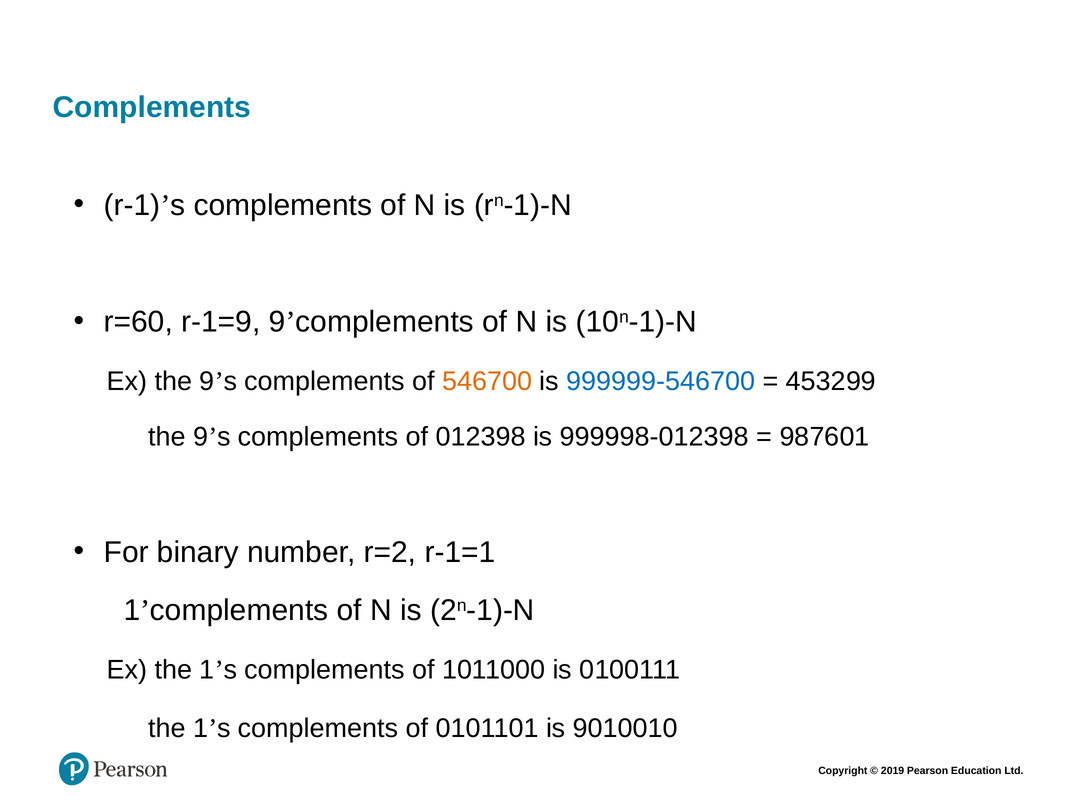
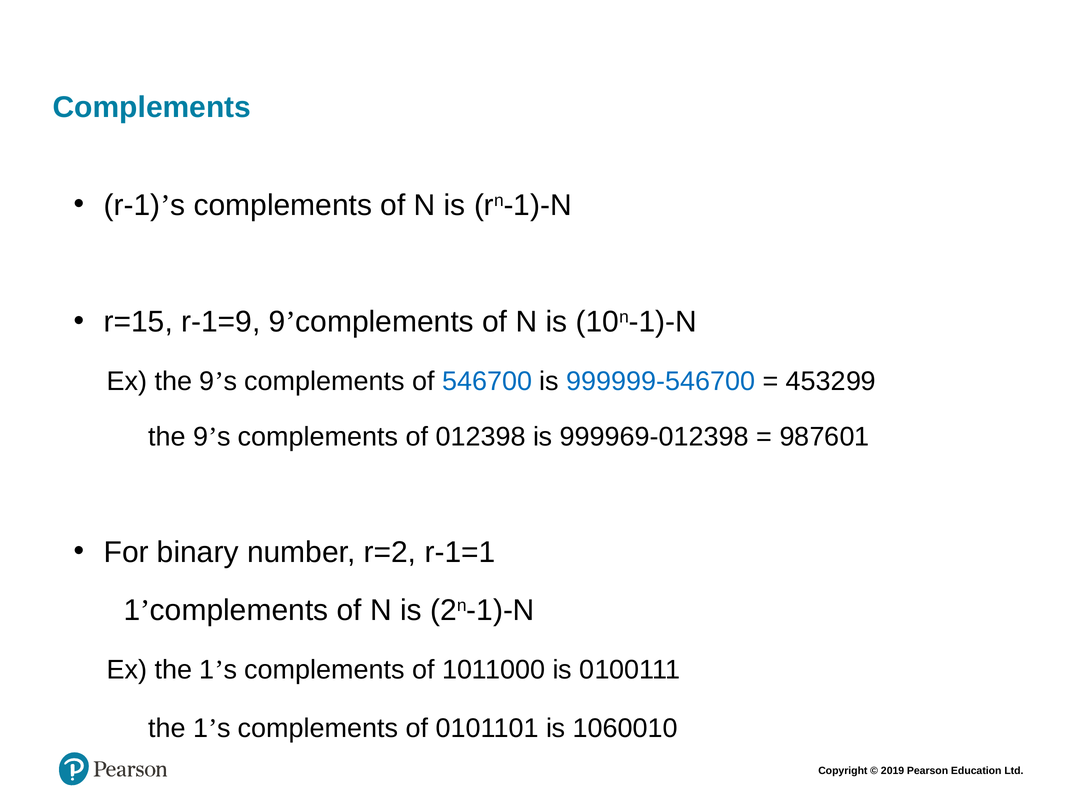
r=60: r=60 -> r=15
546700 colour: orange -> blue
999998-012398: 999998-012398 -> 999969-012398
9010010: 9010010 -> 1060010
